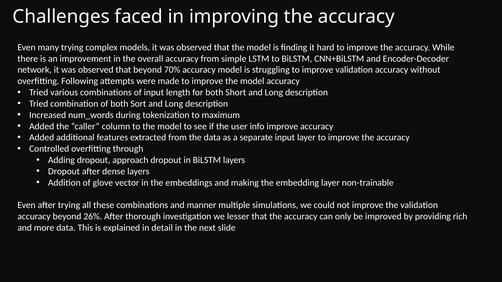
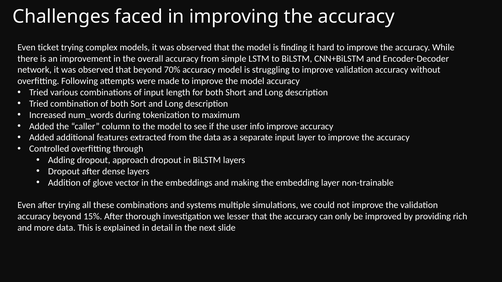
many: many -> ticket
manner: manner -> systems
26%: 26% -> 15%
